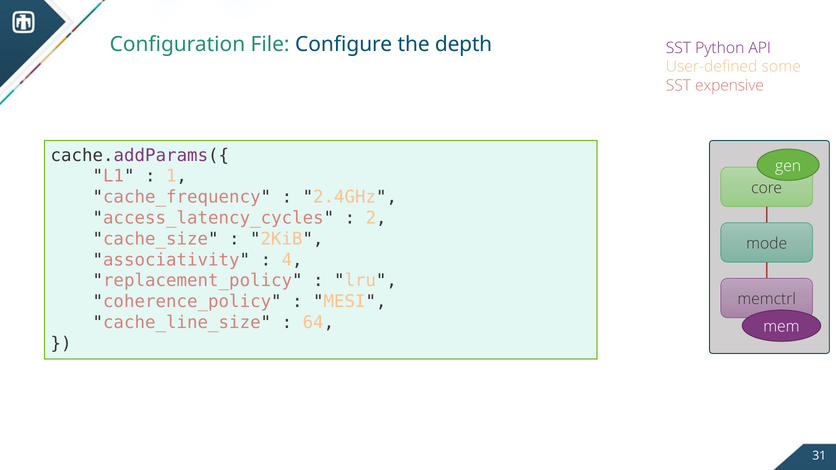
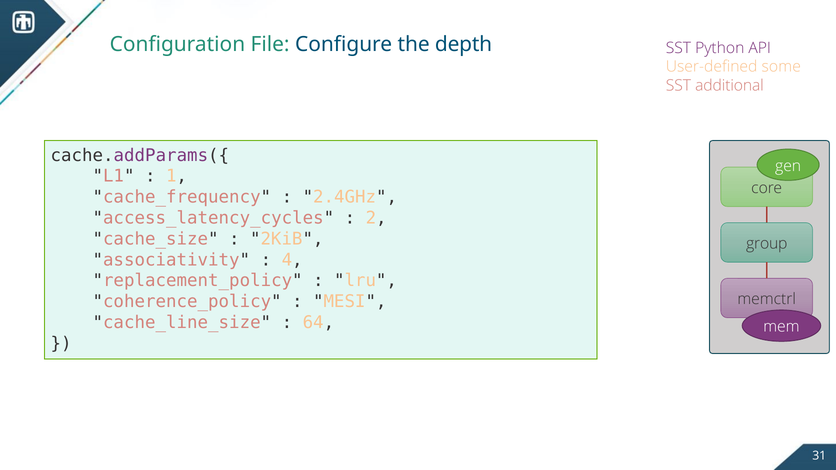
expensive: expensive -> additional
mode: mode -> group
